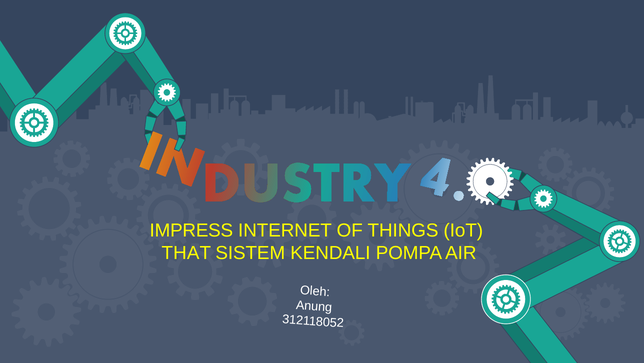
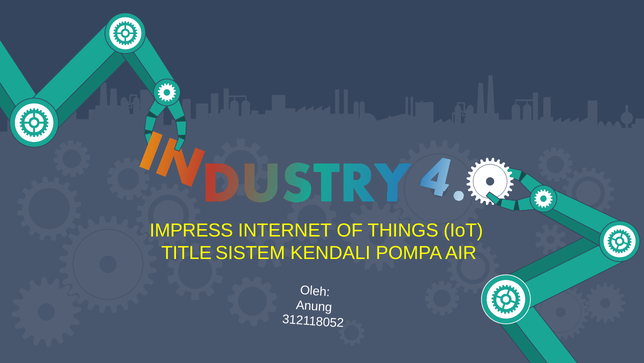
THAT: THAT -> TITLE
